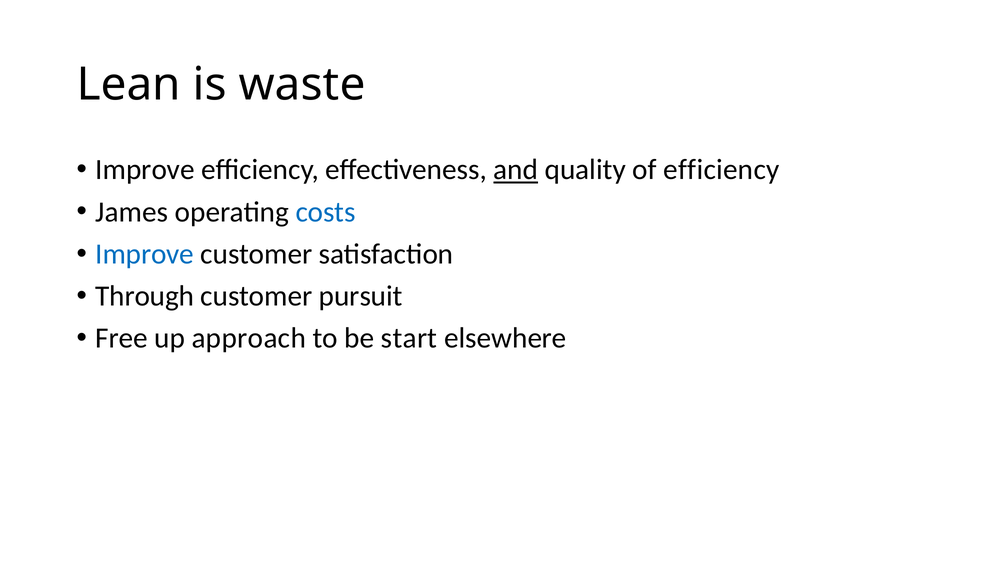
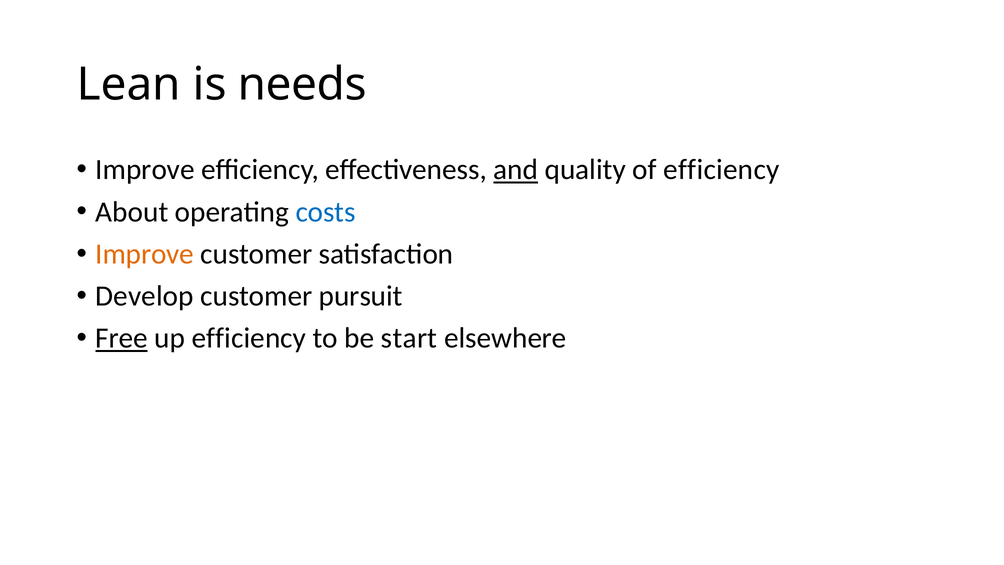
waste: waste -> needs
James: James -> About
Improve at (145, 254) colour: blue -> orange
Through: Through -> Develop
Free underline: none -> present
up approach: approach -> efficiency
